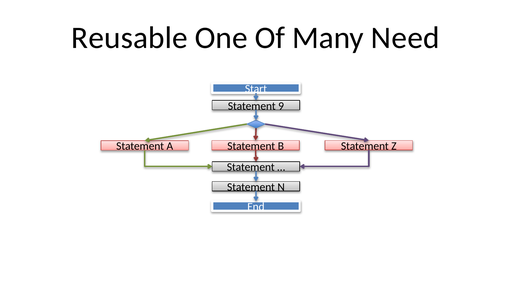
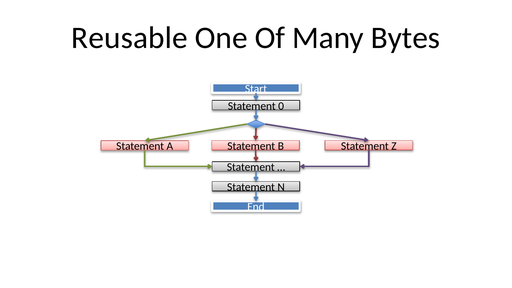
Need: Need -> Bytes
9: 9 -> 0
